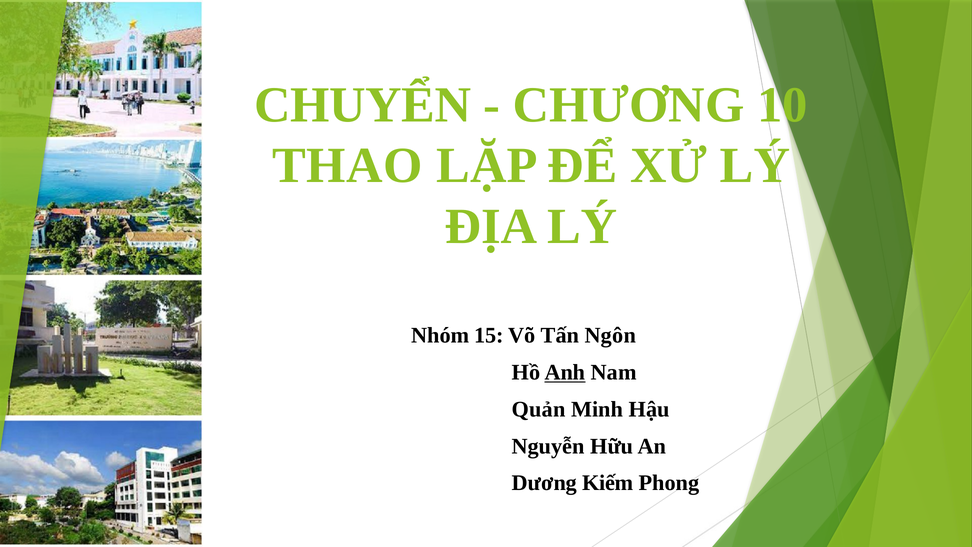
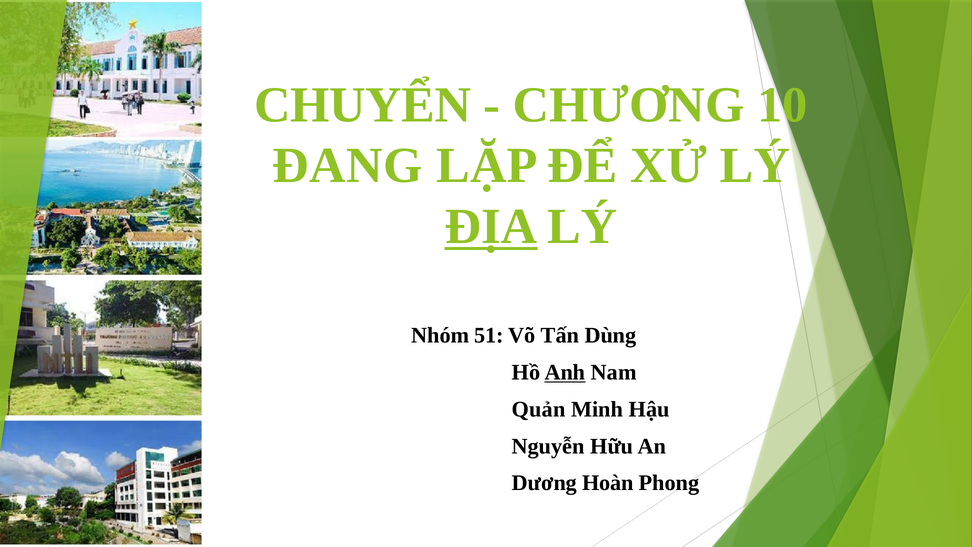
THAO: THAO -> ĐANG
ĐỊA underline: none -> present
15: 15 -> 51
Ngôn: Ngôn -> Dùng
Kiếm: Kiếm -> Hoàn
